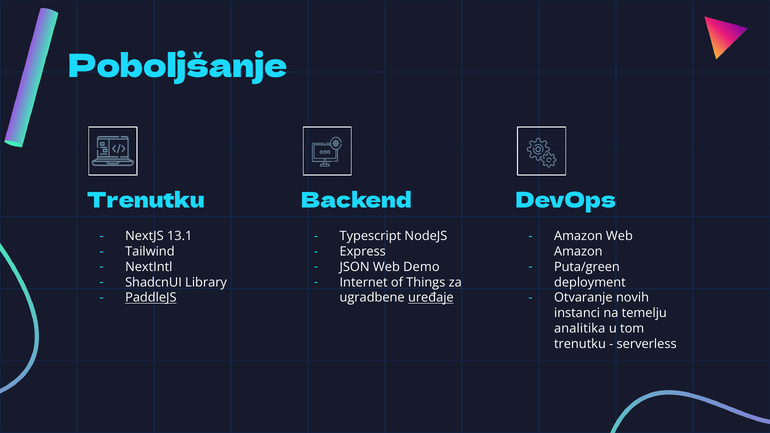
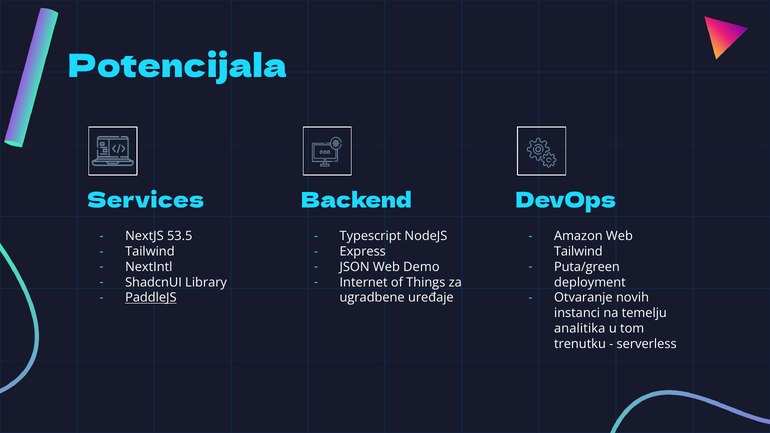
Poboljšanje: Poboljšanje -> Potencijala
Trenutku at (146, 201): Trenutku -> Services
13.1: 13.1 -> 53.5
Amazon at (578, 252): Amazon -> Tailwind
uređaje underline: present -> none
